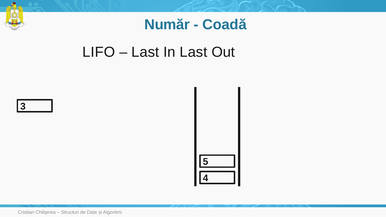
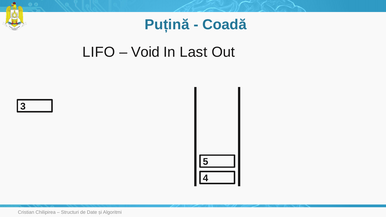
Număr: Număr -> Puțină
Last at (145, 52): Last -> Void
